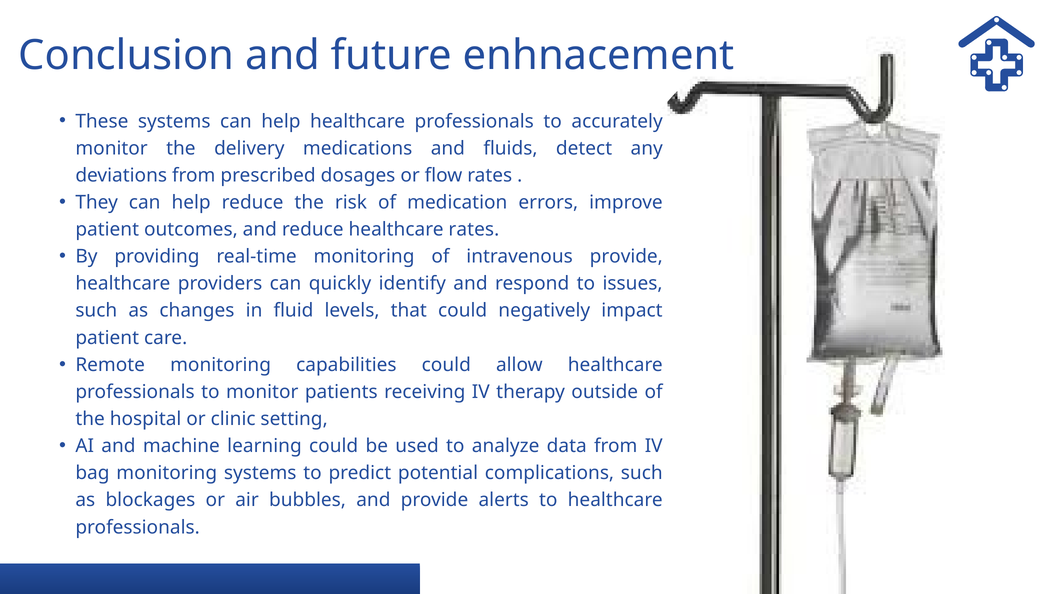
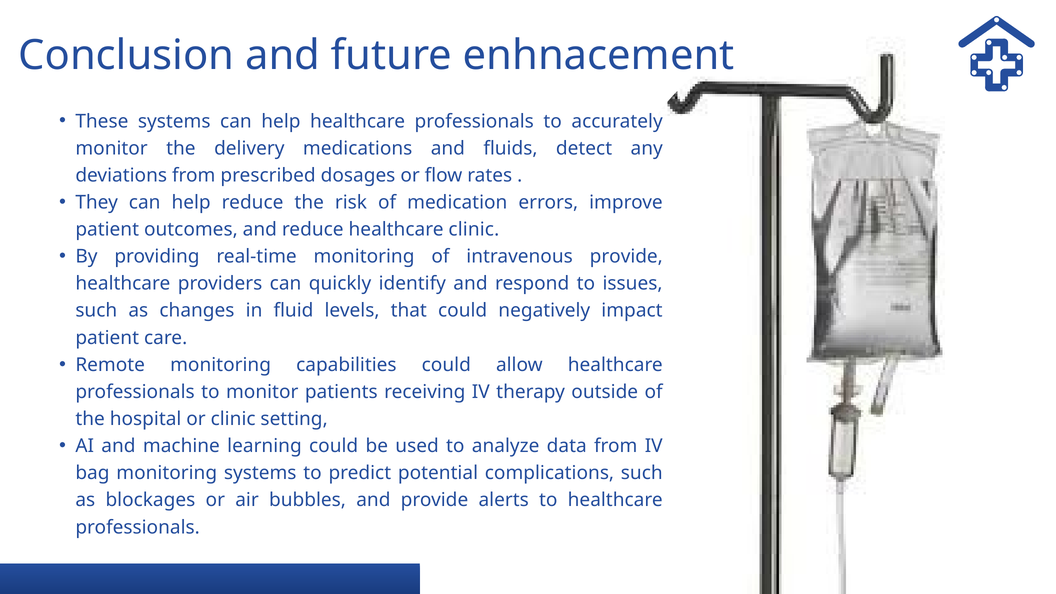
healthcare rates: rates -> clinic
